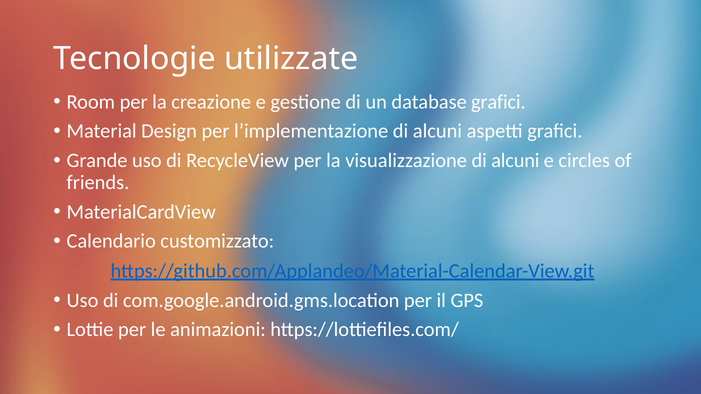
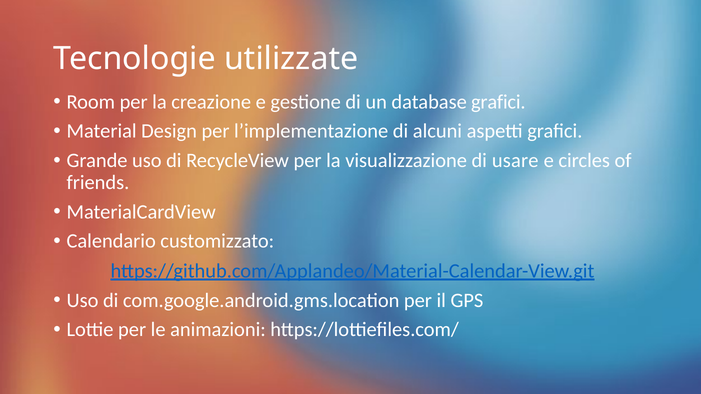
visualizzazione di alcuni: alcuni -> usare
